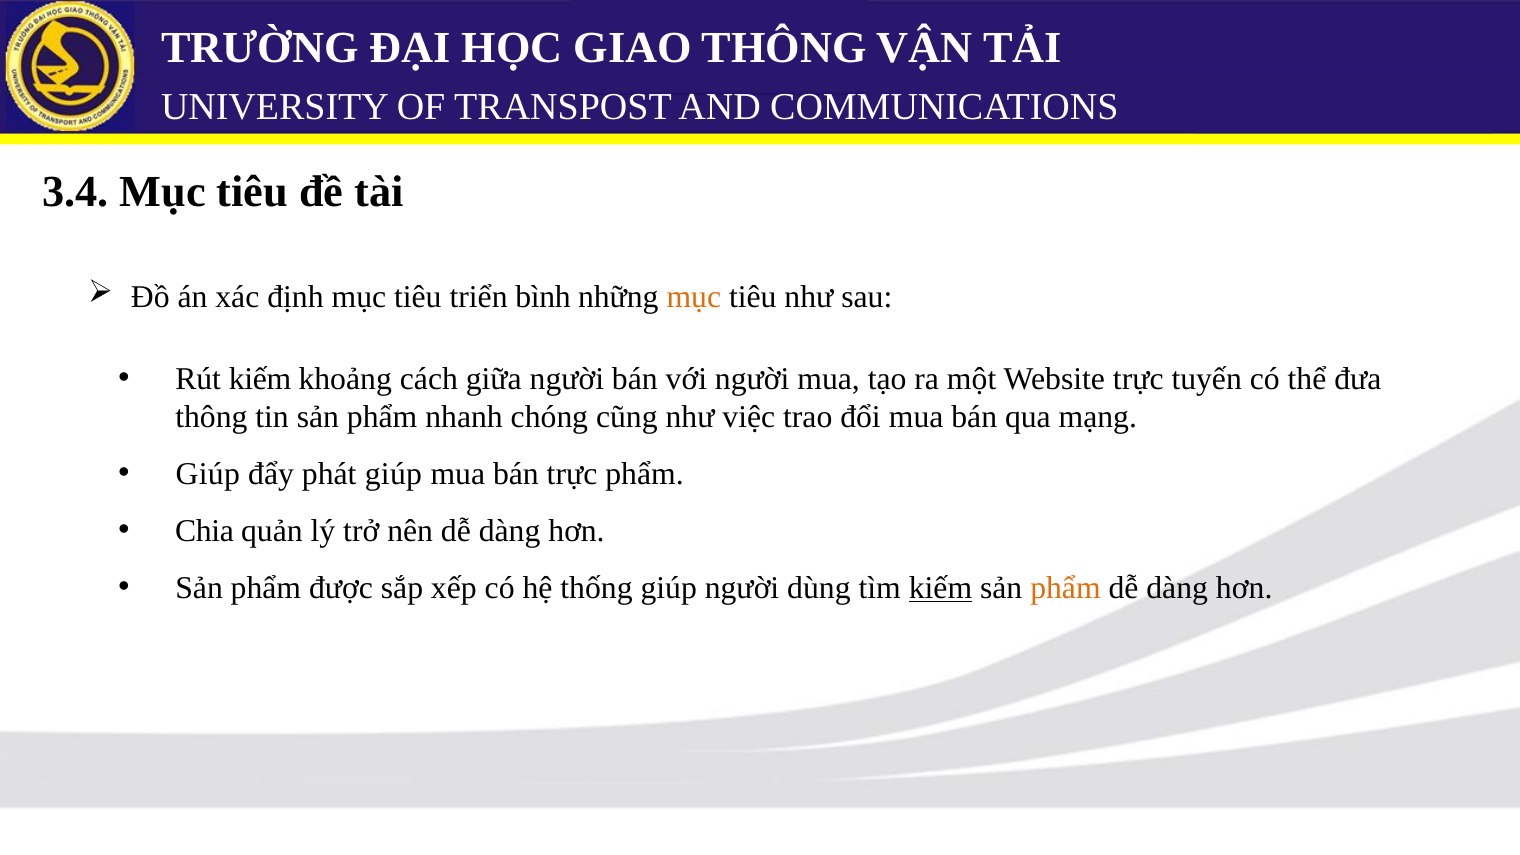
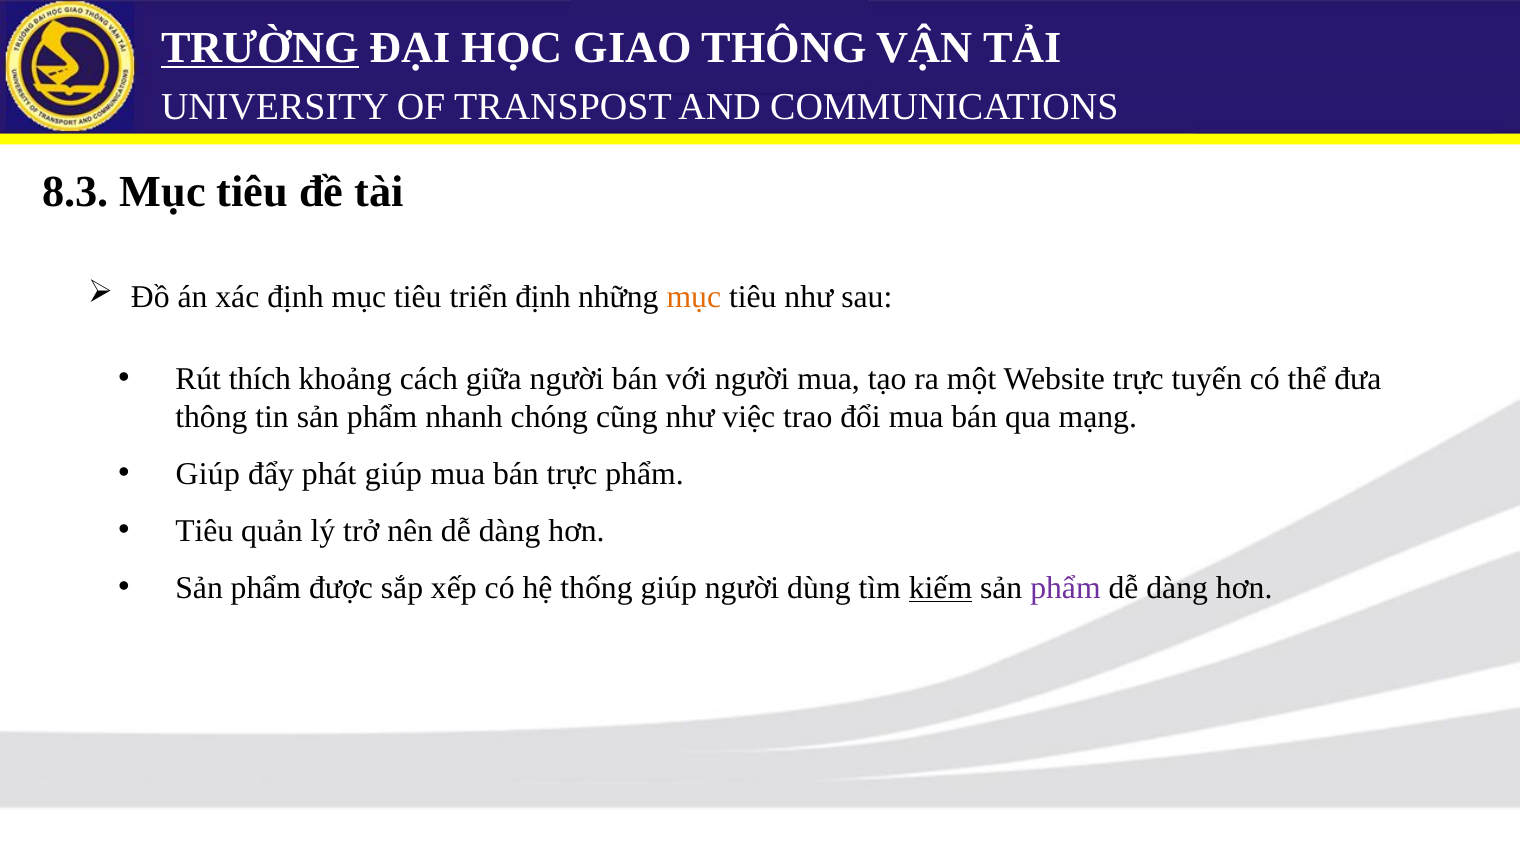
TRƯỜNG underline: none -> present
3.4: 3.4 -> 8.3
triển bình: bình -> định
Rút kiếm: kiếm -> thích
Chia at (204, 531): Chia -> Tiêu
phẩm at (1065, 588) colour: orange -> purple
